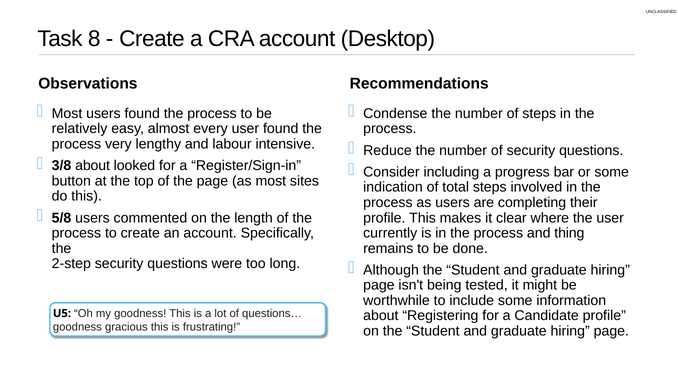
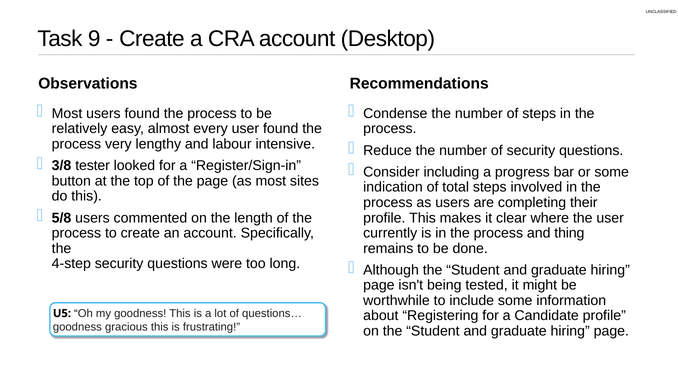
8: 8 -> 9
3/8 about: about -> tester
2-step: 2-step -> 4-step
